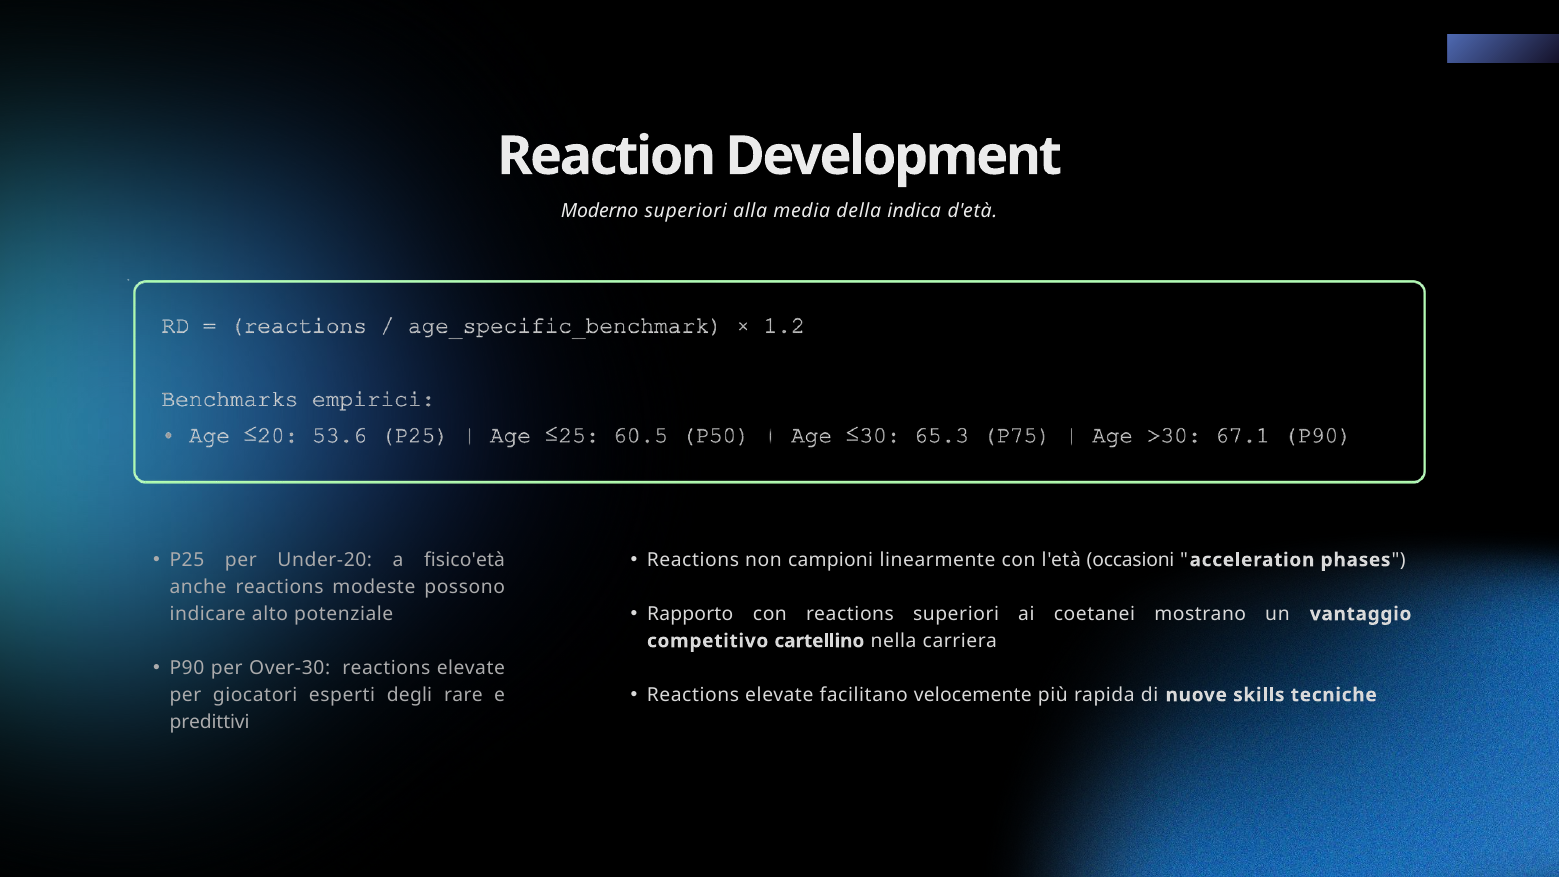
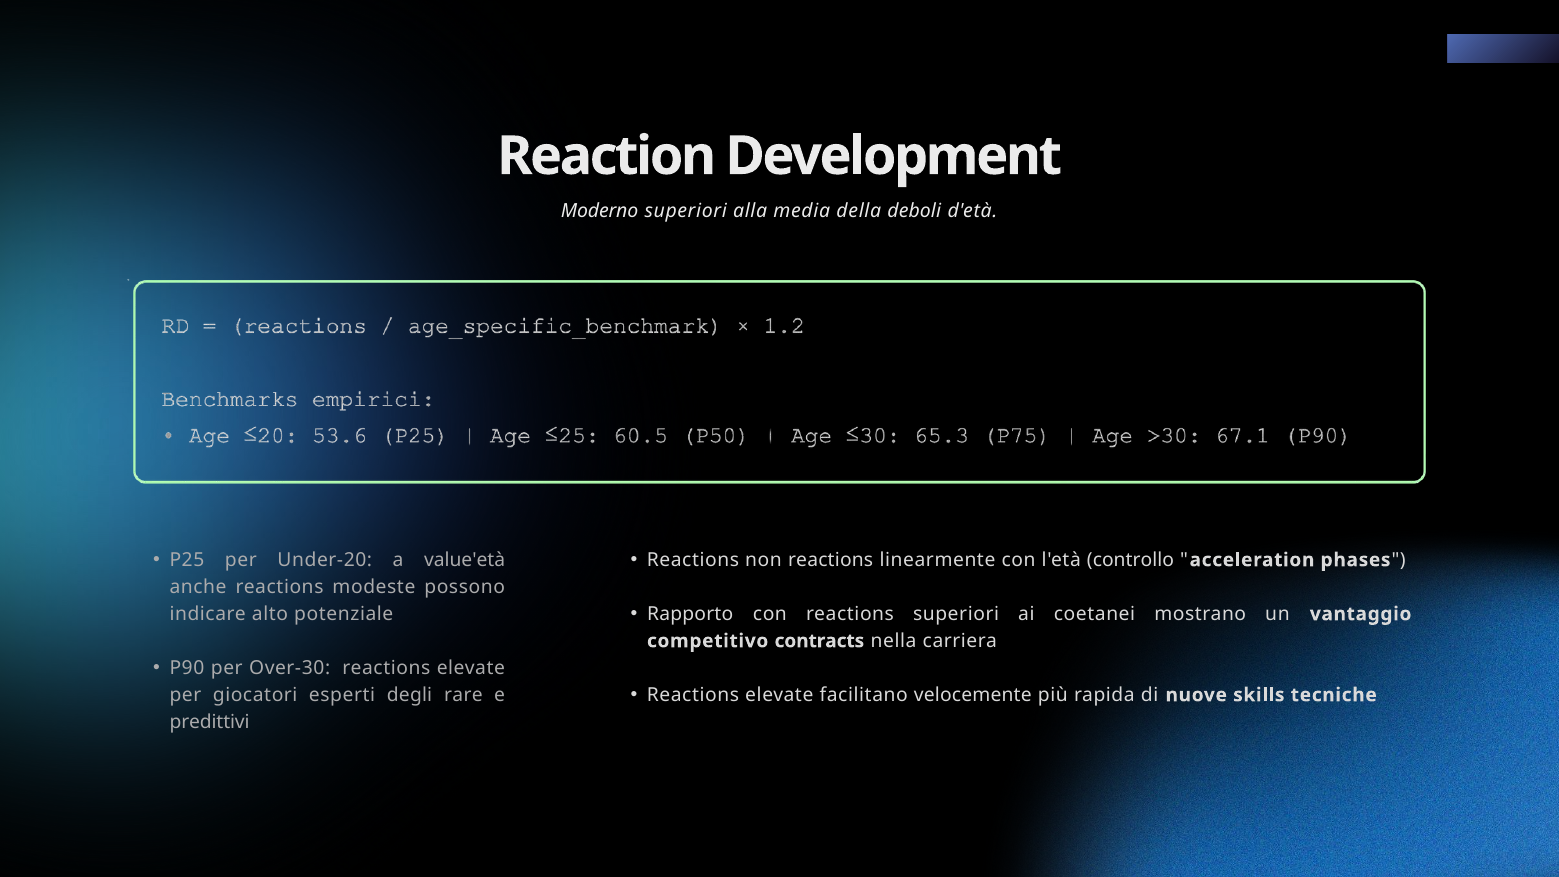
indica: indica -> deboli
fisico'età: fisico'età -> value'età
non campioni: campioni -> reactions
occasioni: occasioni -> controllo
cartellino: cartellino -> contracts
